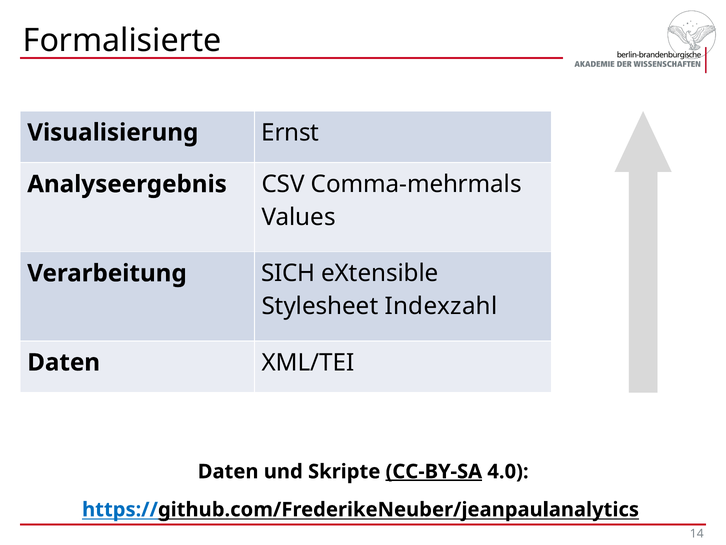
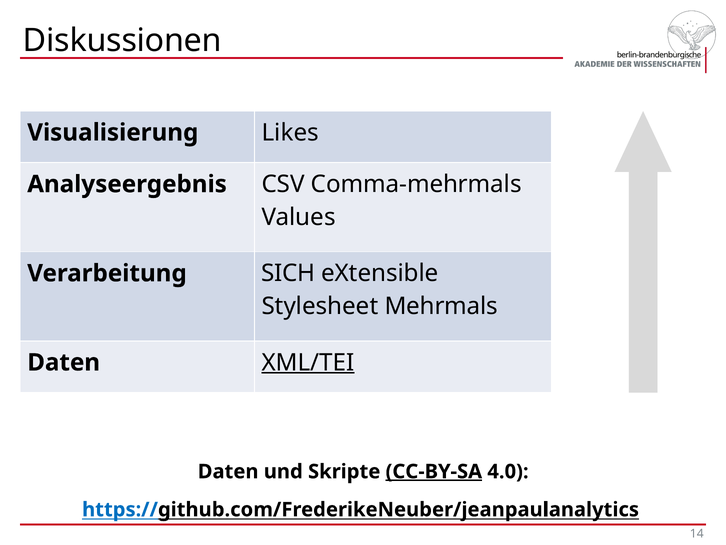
Formalisierte: Formalisierte -> Diskussionen
Ernst: Ernst -> Likes
Indexzahl: Indexzahl -> Mehrmals
XML/TEI underline: none -> present
